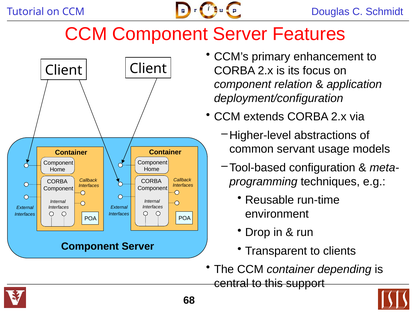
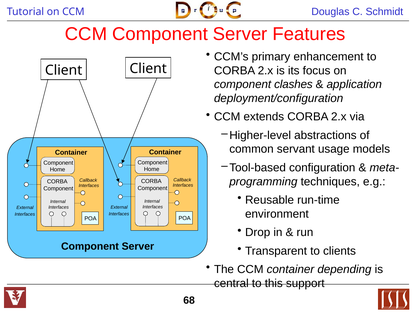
relation: relation -> clashes
